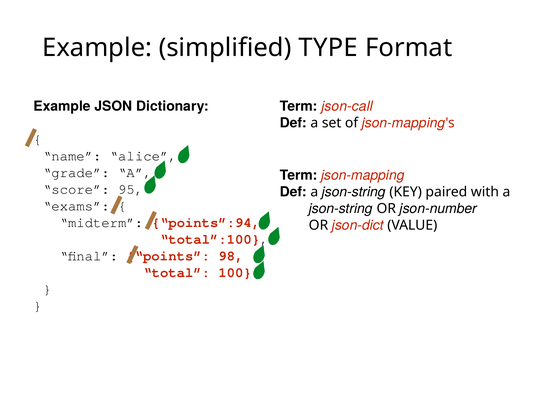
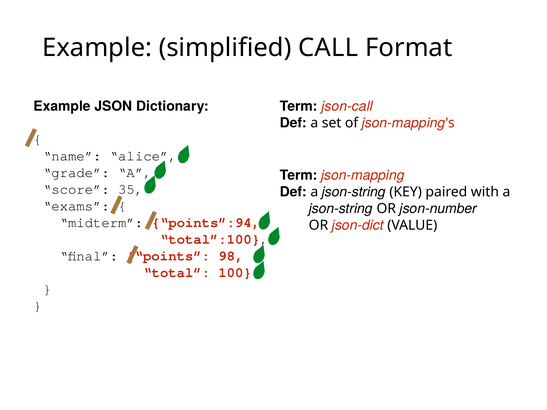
TYPE: TYPE -> CALL
95: 95 -> 35
